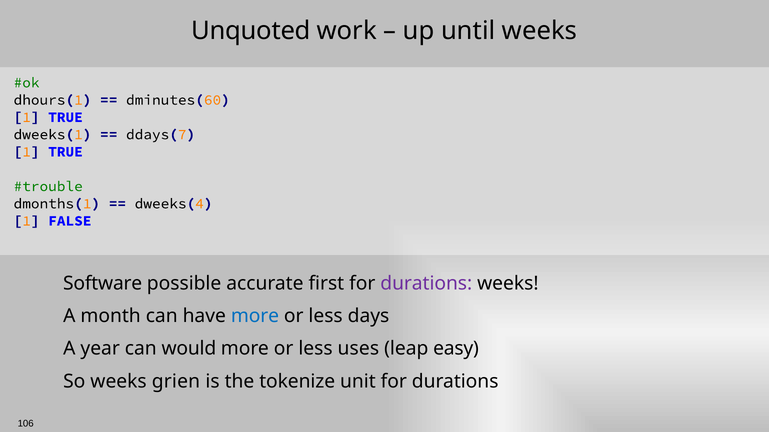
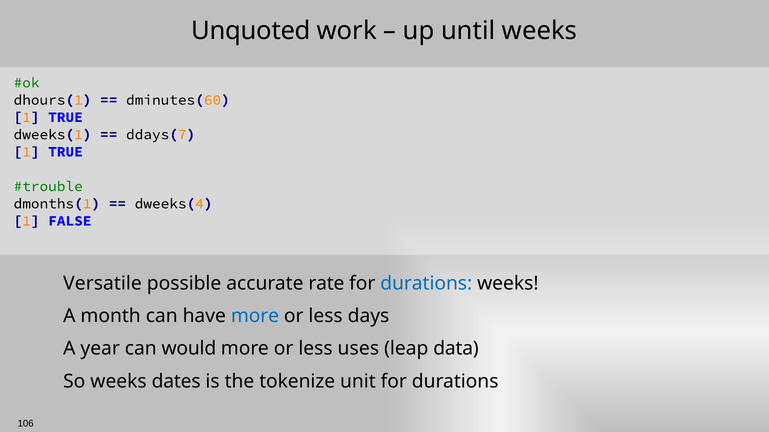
Software: Software -> Versatile
first: first -> rate
durations at (426, 284) colour: purple -> blue
easy: easy -> data
grien: grien -> dates
